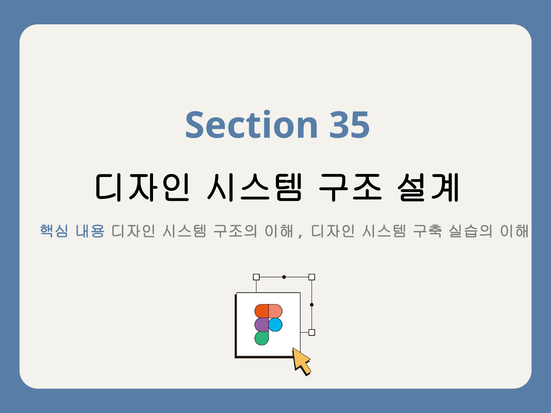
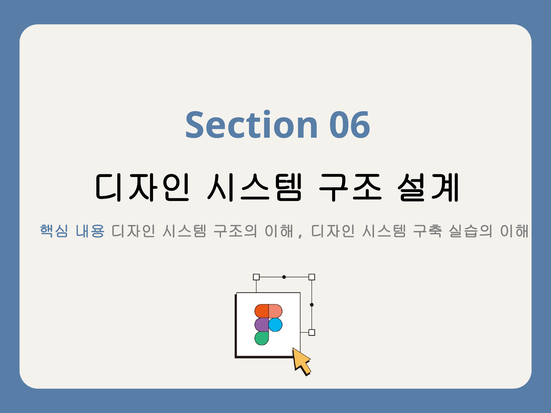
35: 35 -> 06
